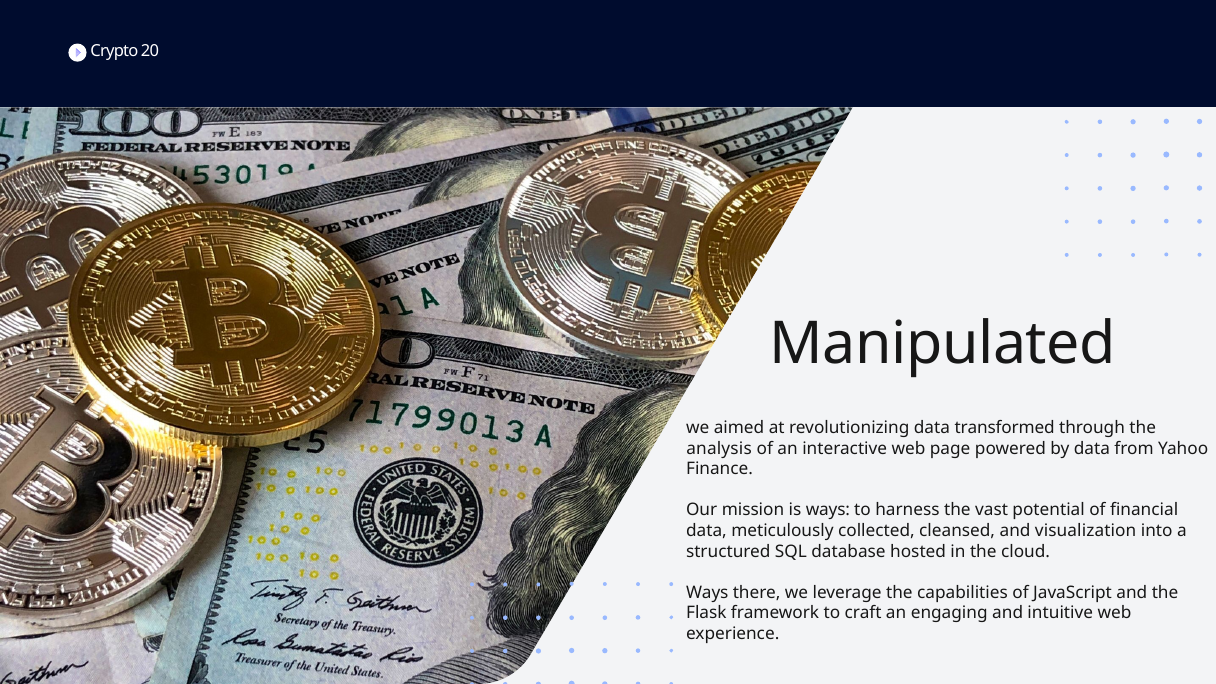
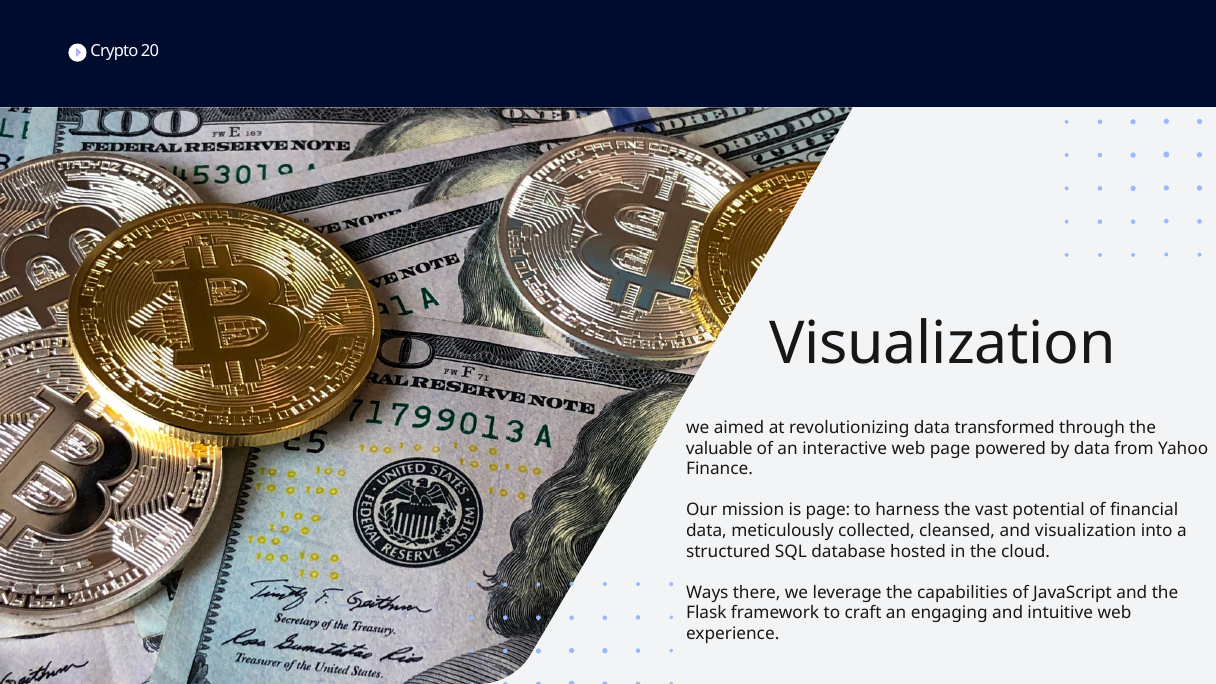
Manipulated at (943, 344): Manipulated -> Visualization
analysis: analysis -> valuable
is ways: ways -> page
